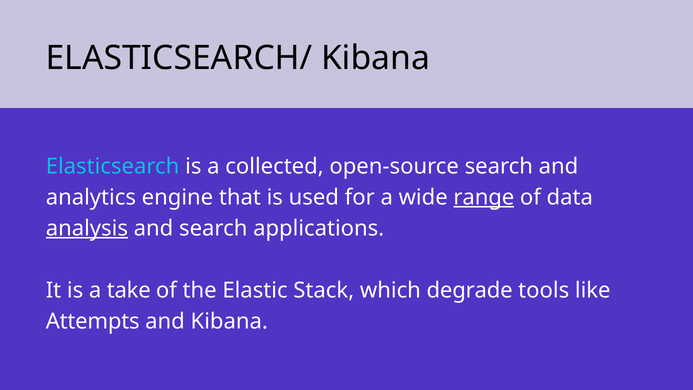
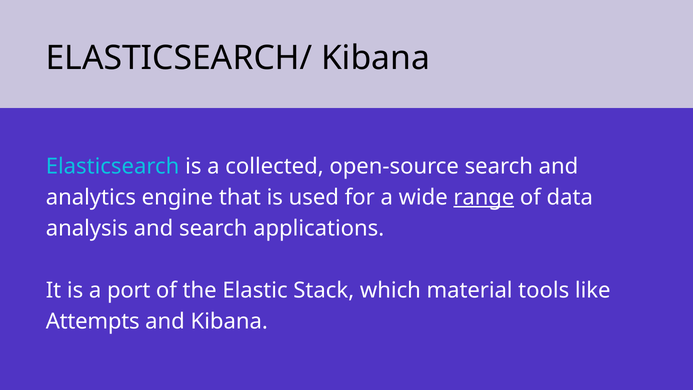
analysis underline: present -> none
take: take -> port
degrade: degrade -> material
